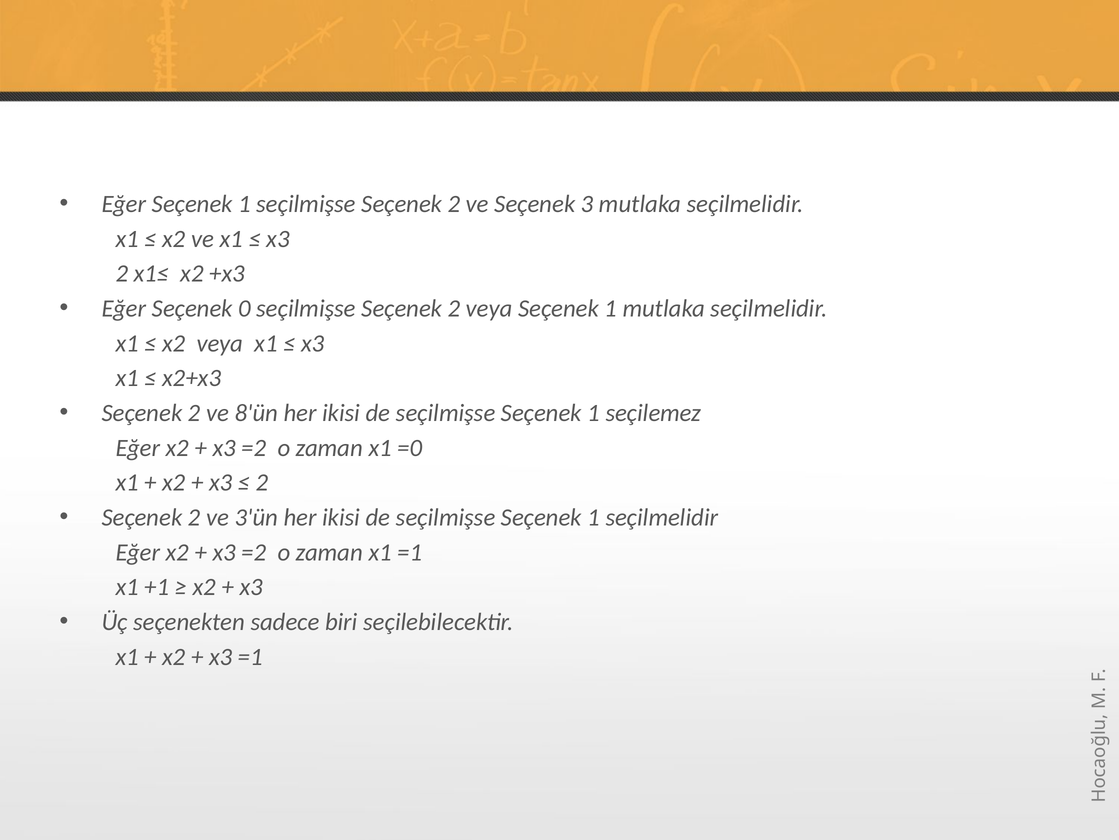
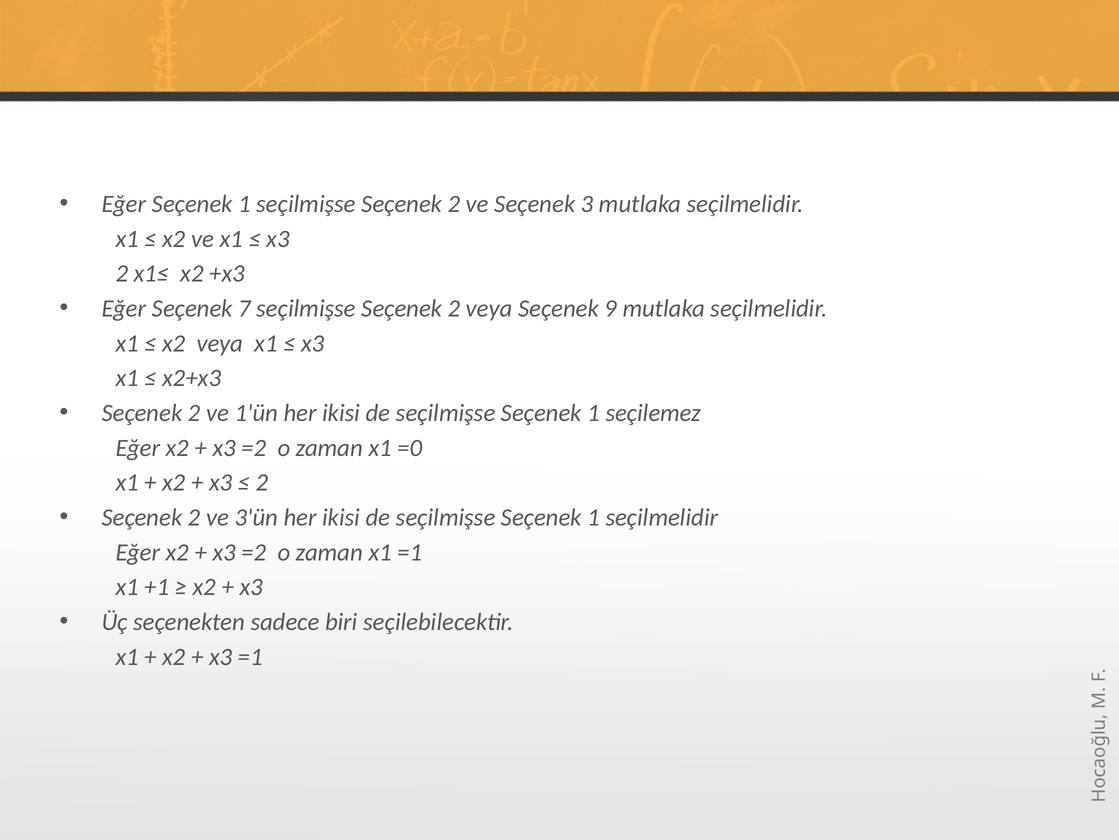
0: 0 -> 7
veya Seçenek 1: 1 -> 9
8'ün: 8'ün -> 1'ün
